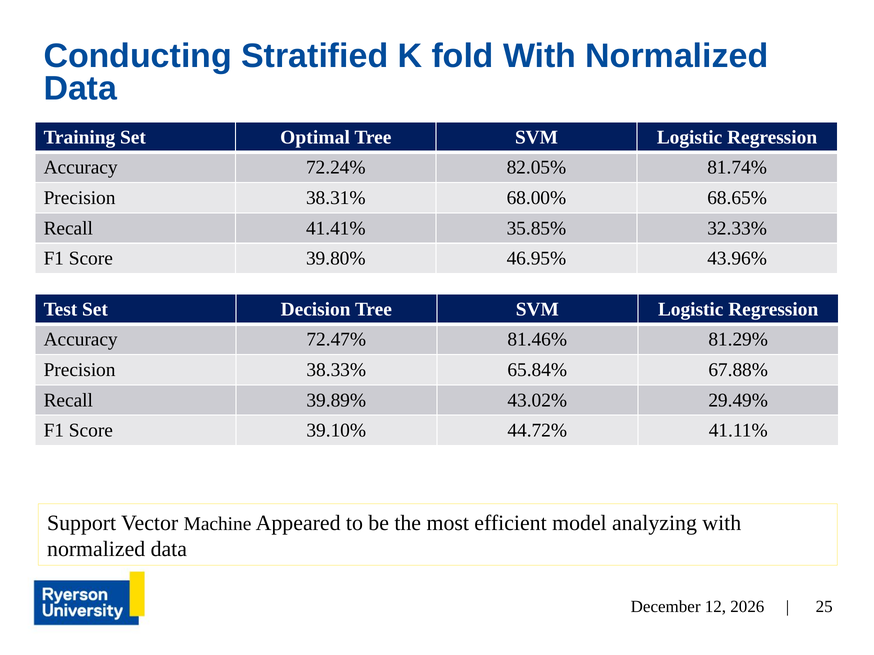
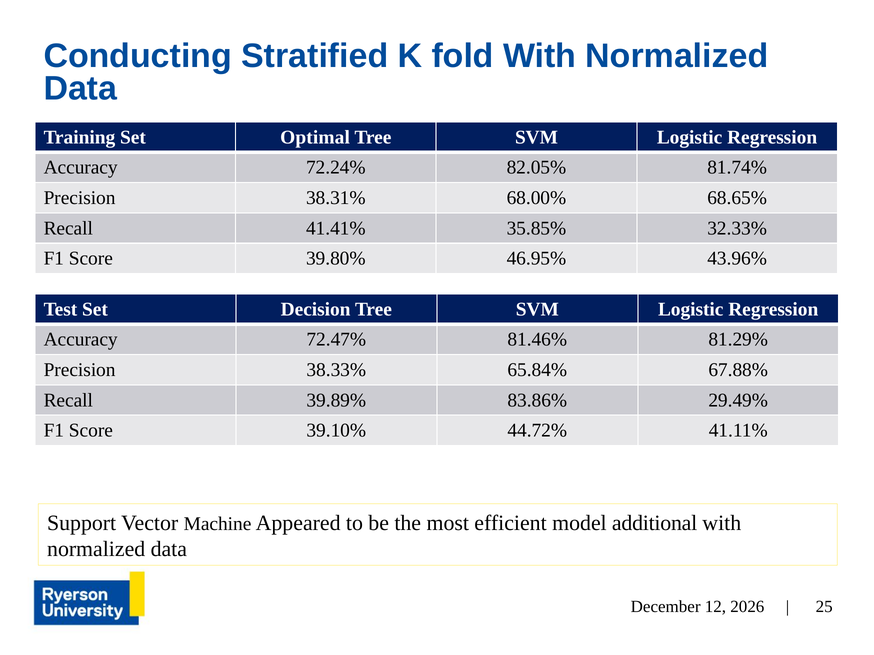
43.02%: 43.02% -> 83.86%
analyzing: analyzing -> additional
